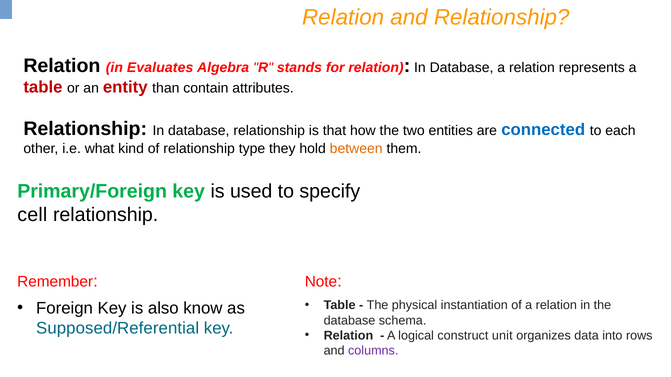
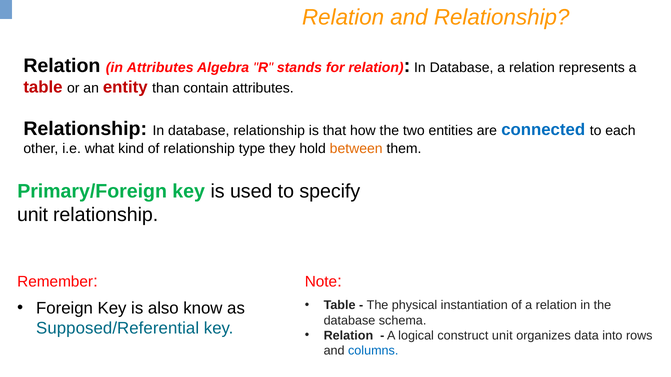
in Evaluates: Evaluates -> Attributes
cell at (32, 215): cell -> unit
columns colour: purple -> blue
